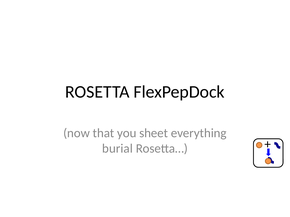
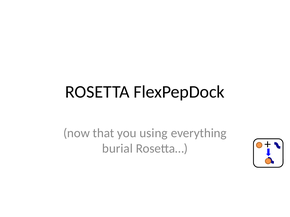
sheet: sheet -> using
